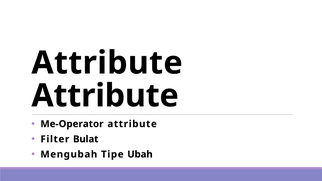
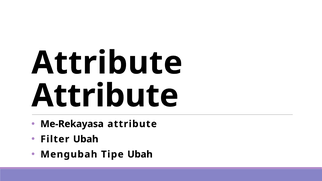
Me-Operator: Me-Operator -> Me-Rekayasa
Filter Bulat: Bulat -> Ubah
